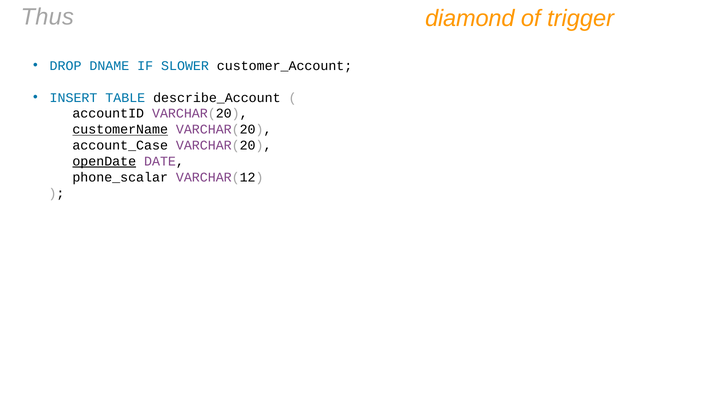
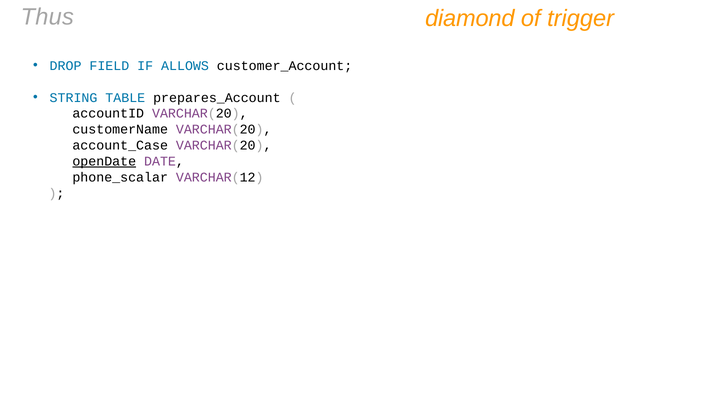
DNAME: DNAME -> FIELD
SLOWER: SLOWER -> ALLOWS
INSERT: INSERT -> STRING
describe_Account: describe_Account -> prepares_Account
customerName underline: present -> none
